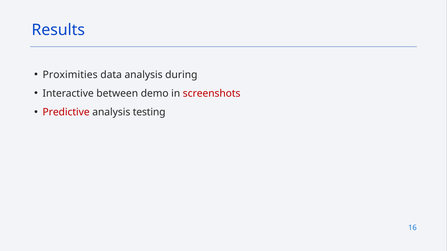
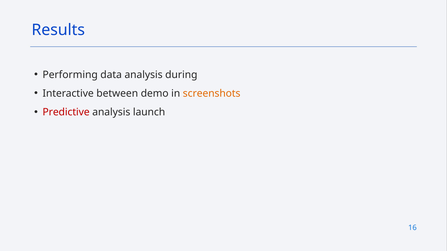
Proximities: Proximities -> Performing
screenshots colour: red -> orange
testing: testing -> launch
